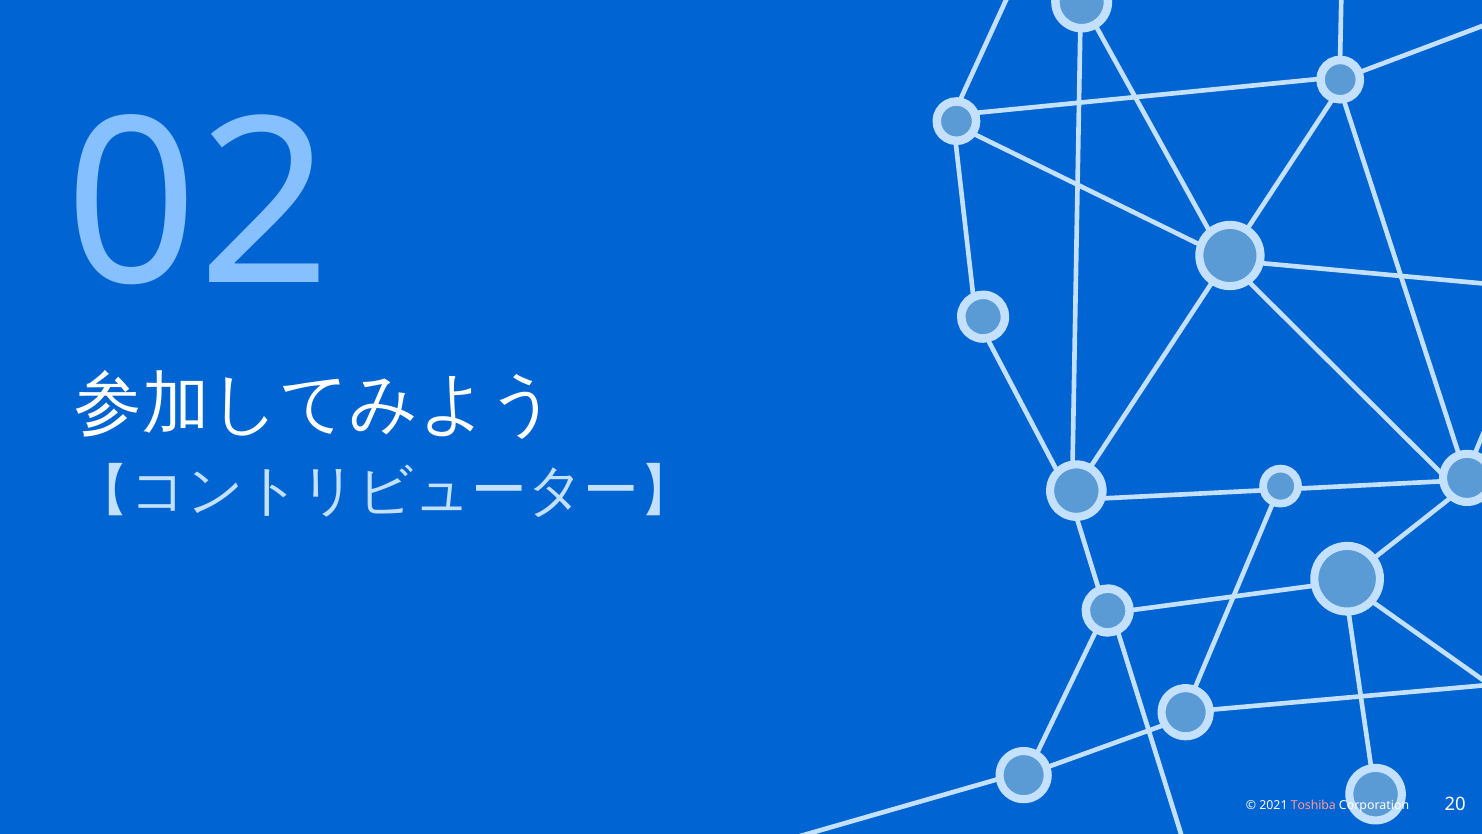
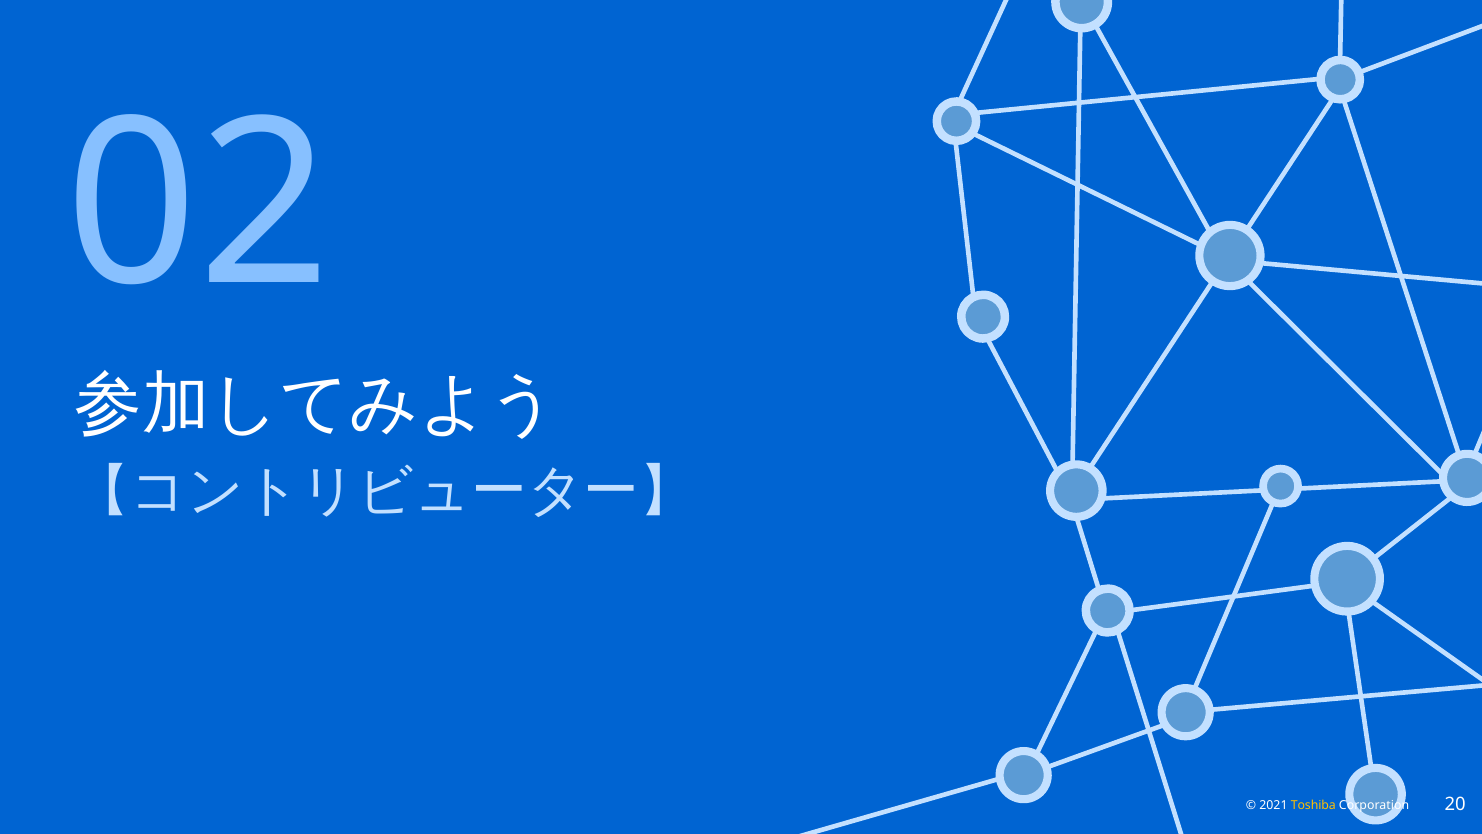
Toshiba at (1313, 805) colour: pink -> yellow
